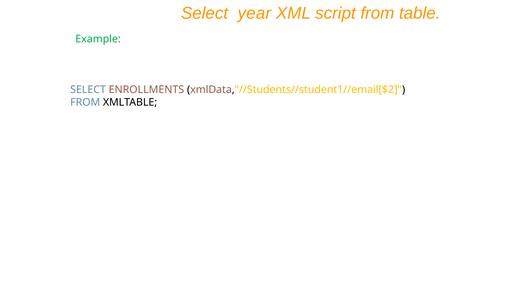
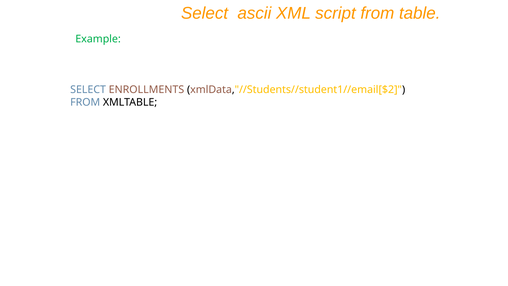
year: year -> ascii
